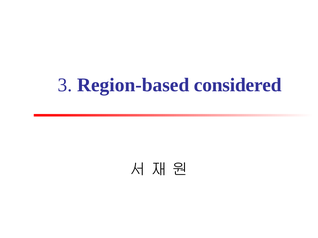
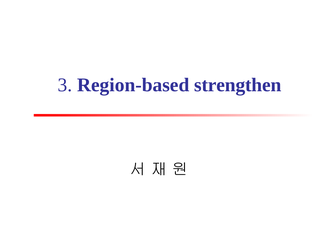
considered: considered -> strengthen
